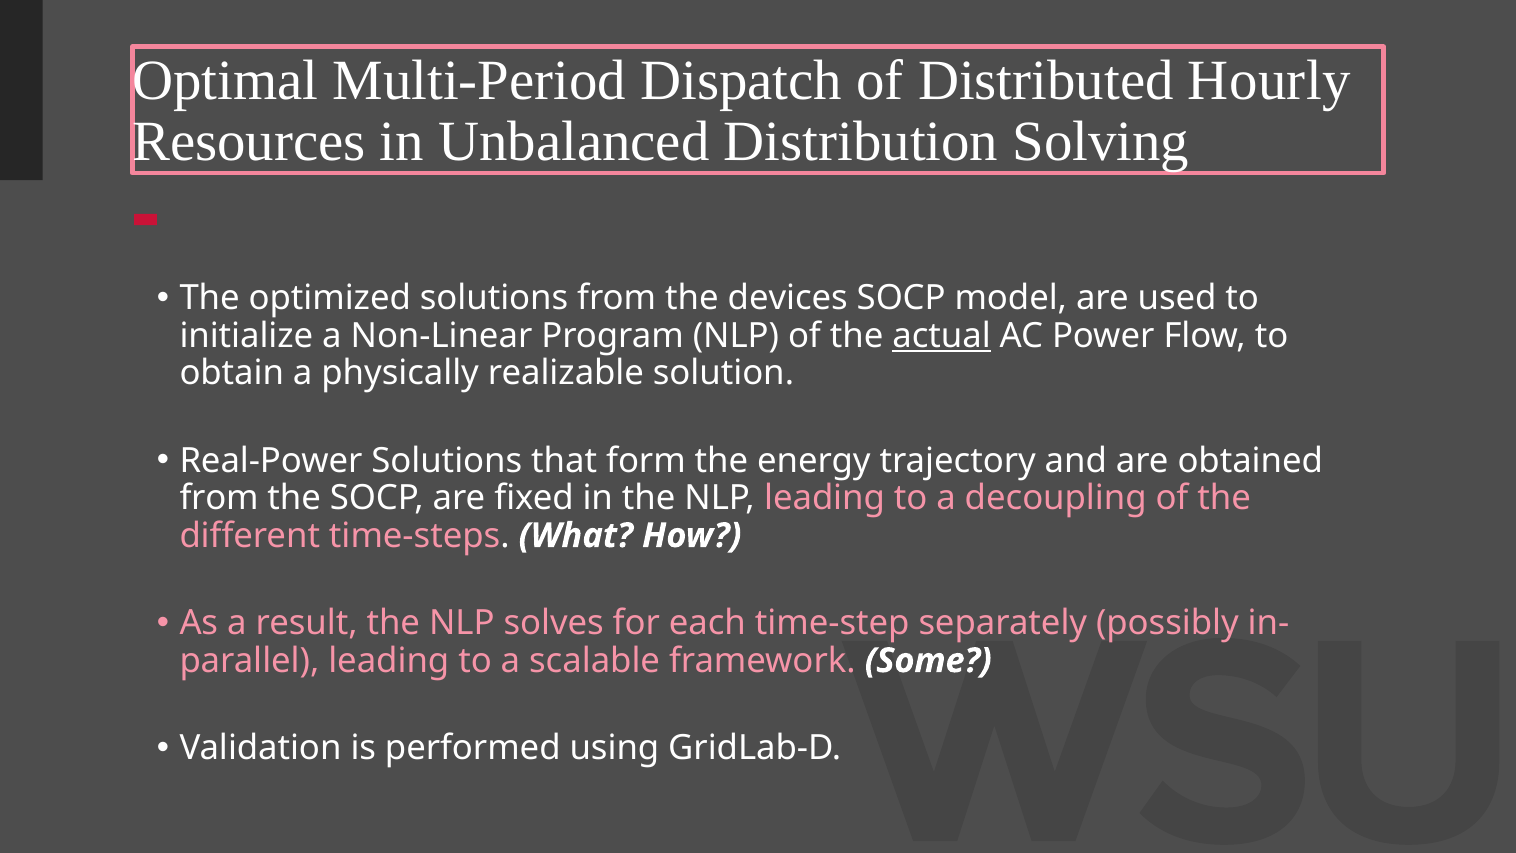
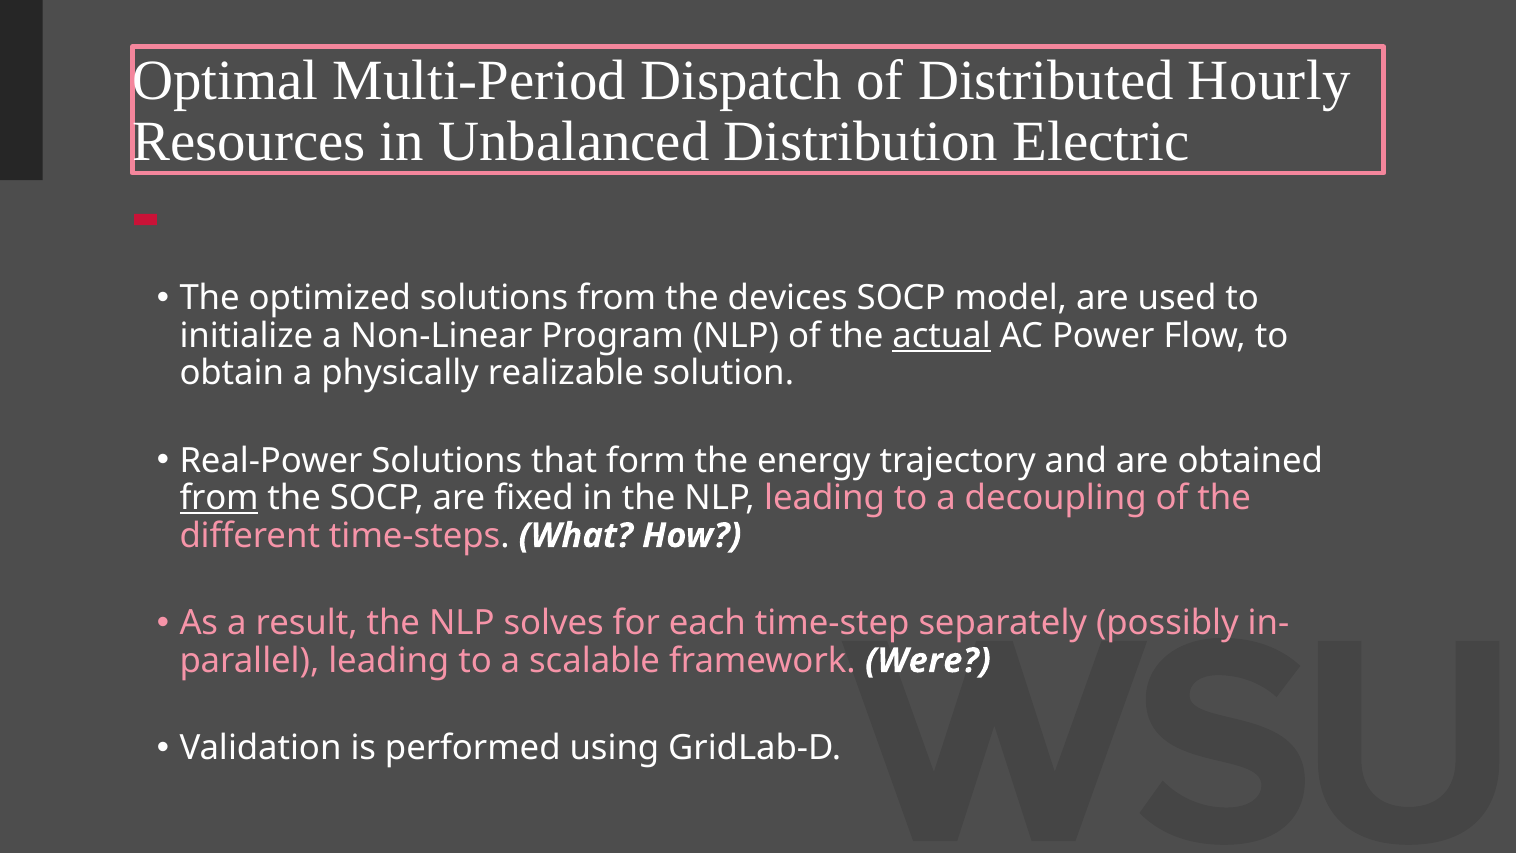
Solving: Solving -> Electric
from at (219, 498) underline: none -> present
Some: Some -> Were
